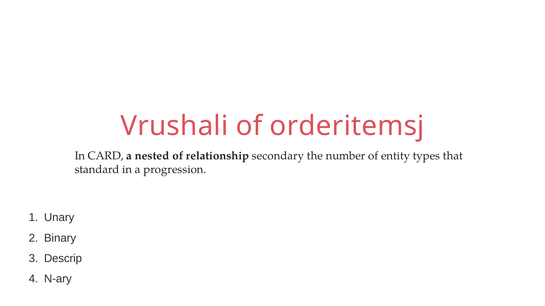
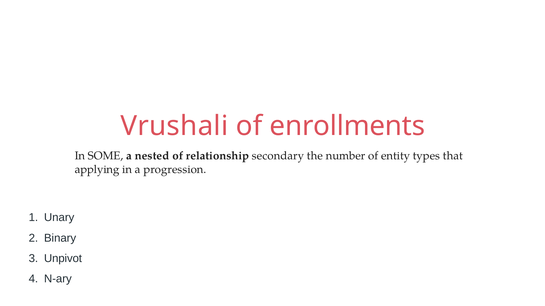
orderitemsj: orderitemsj -> enrollments
CARD: CARD -> SOME
standard: standard -> applying
Descrip: Descrip -> Unpivot
